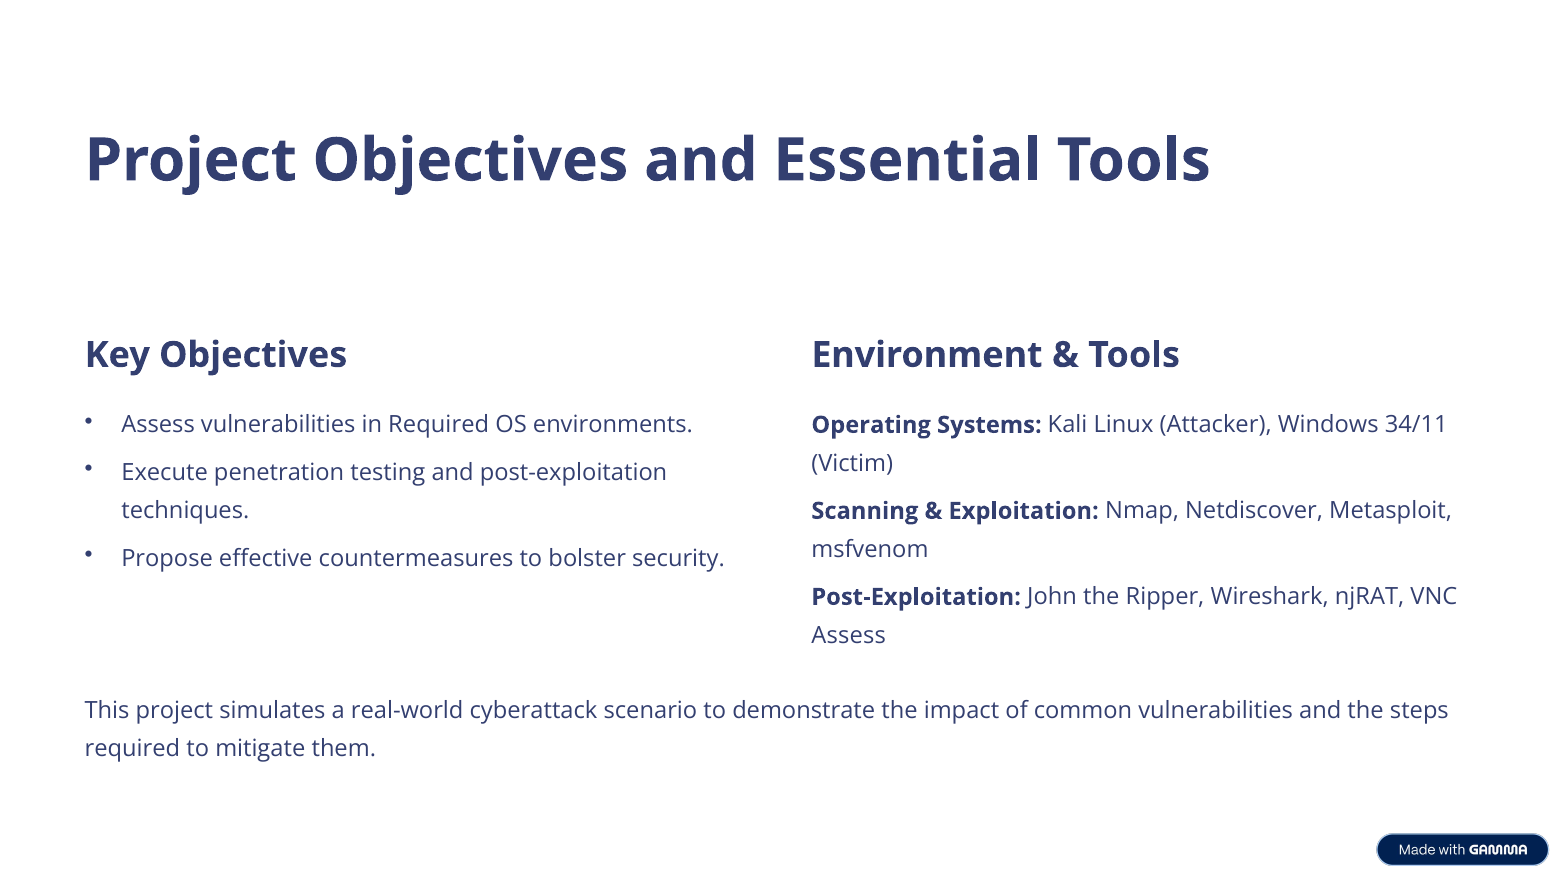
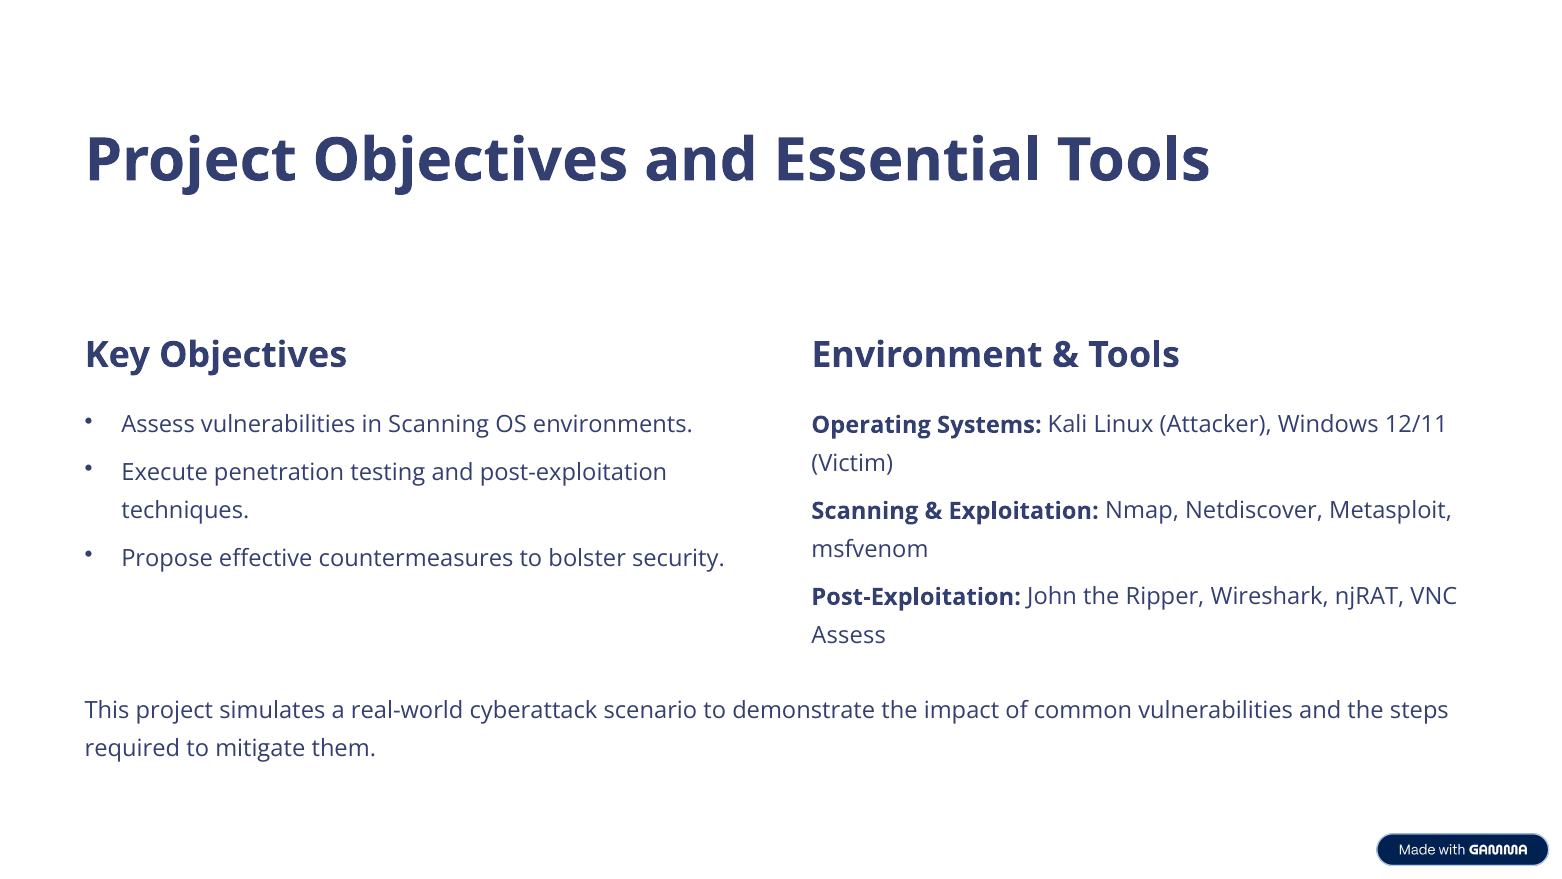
in Required: Required -> Scanning
34/11: 34/11 -> 12/11
